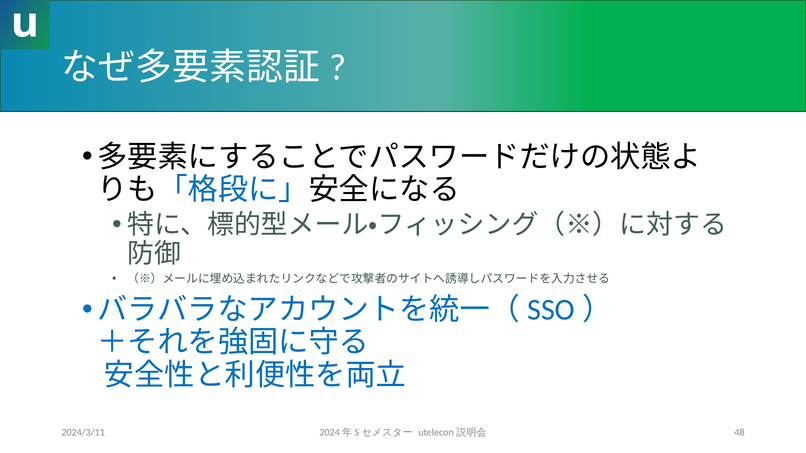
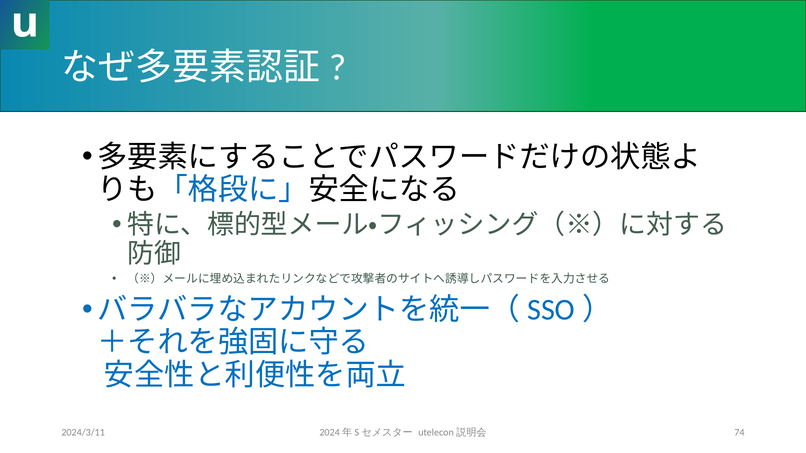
48: 48 -> 74
